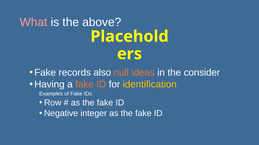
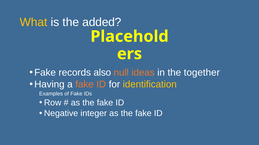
What colour: pink -> yellow
above: above -> added
consider: consider -> together
